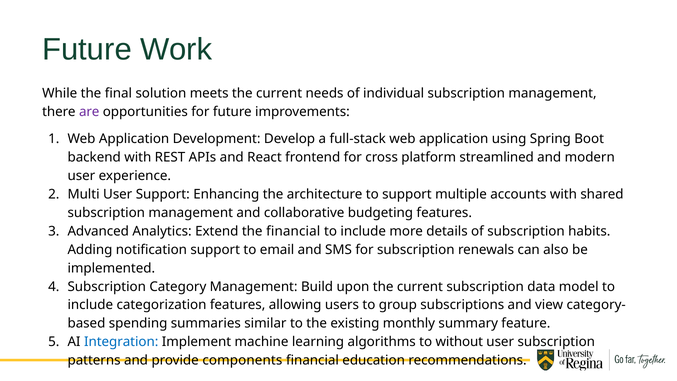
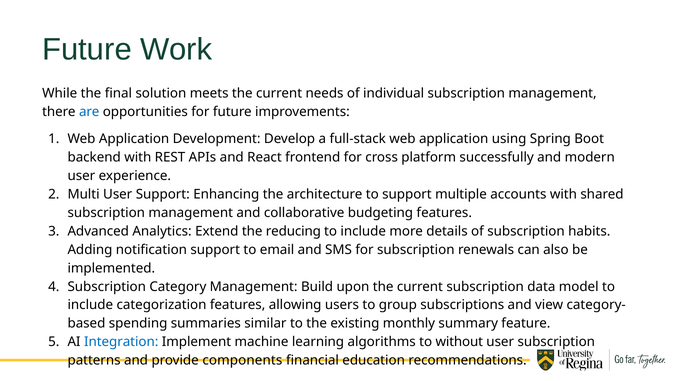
are colour: purple -> blue
streamlined: streamlined -> successfully
the financial: financial -> reducing
